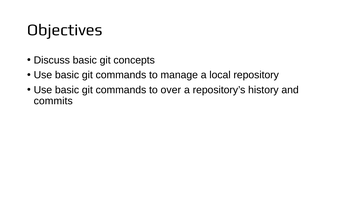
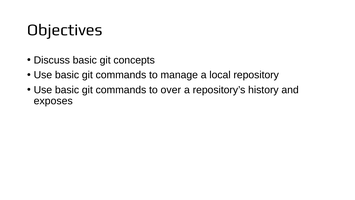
commits: commits -> exposes
